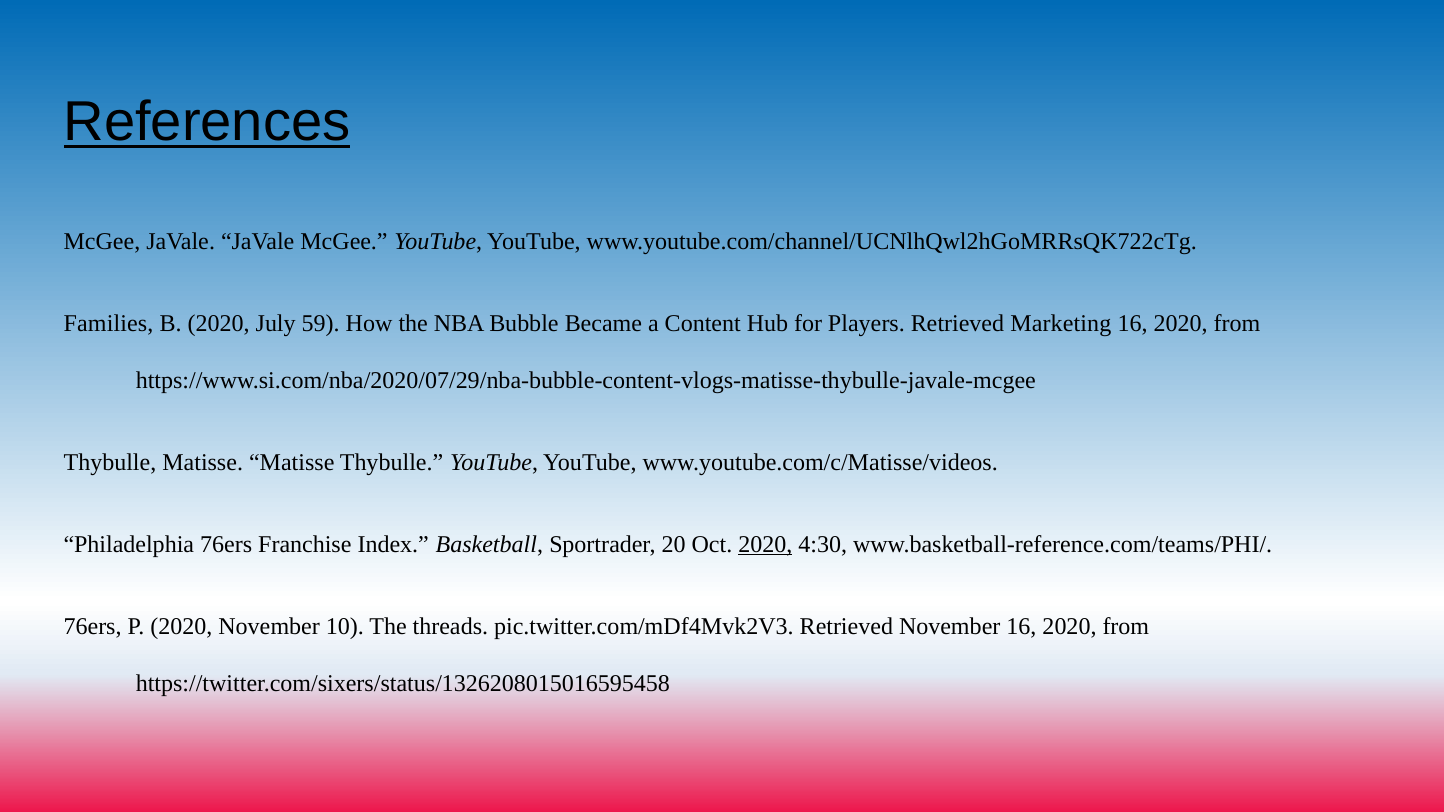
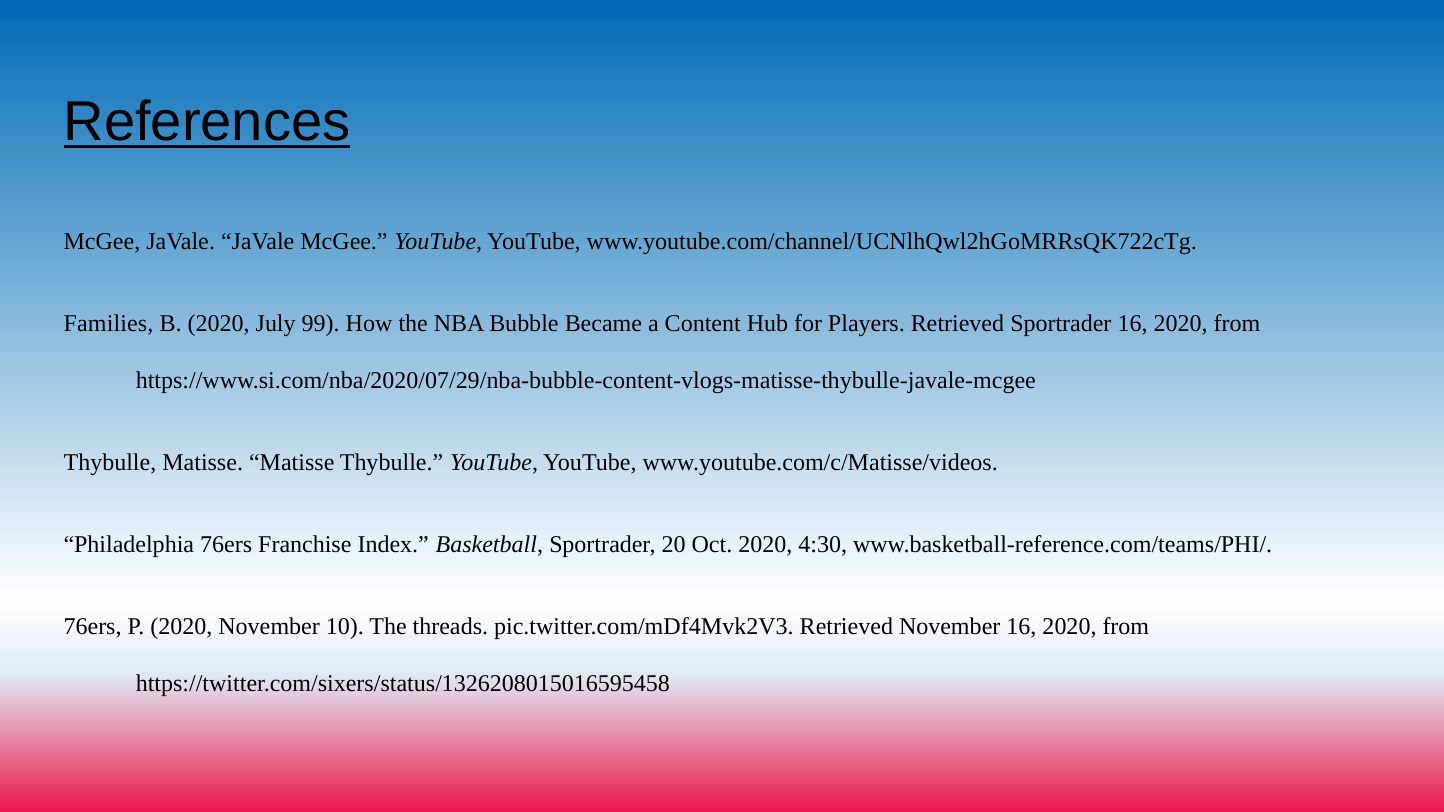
59: 59 -> 99
Retrieved Marketing: Marketing -> Sportrader
2020 at (765, 545) underline: present -> none
